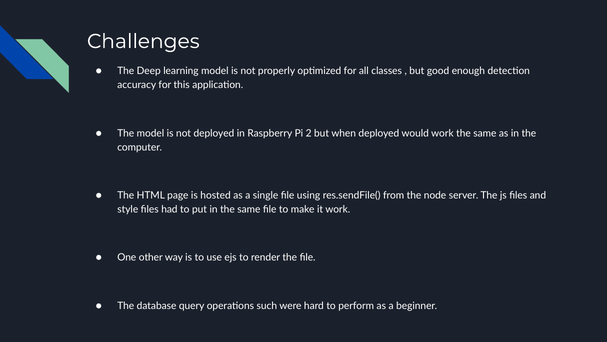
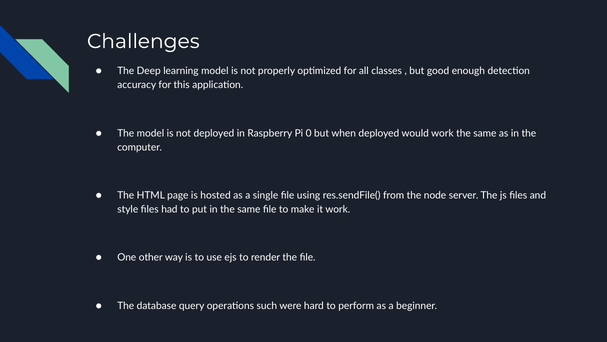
2: 2 -> 0
